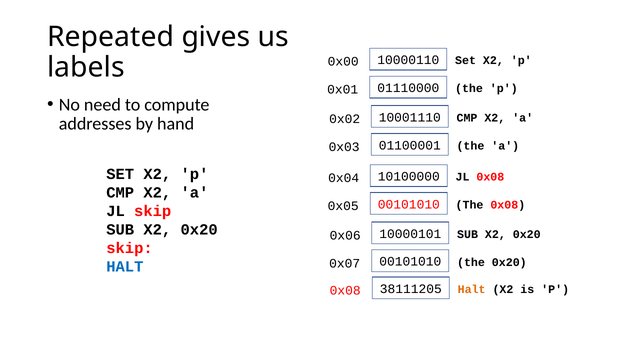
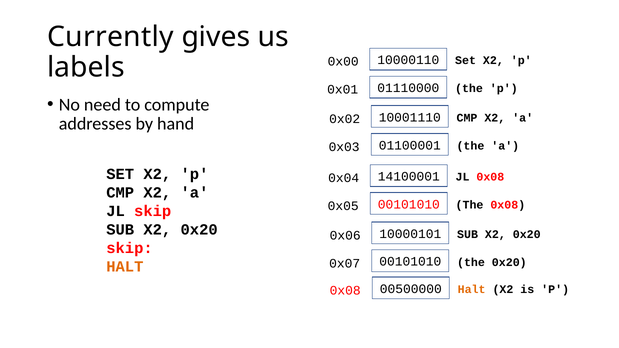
Repeated: Repeated -> Currently
10100000: 10100000 -> 14100001
HALT at (125, 267) colour: blue -> orange
38111205: 38111205 -> 00500000
